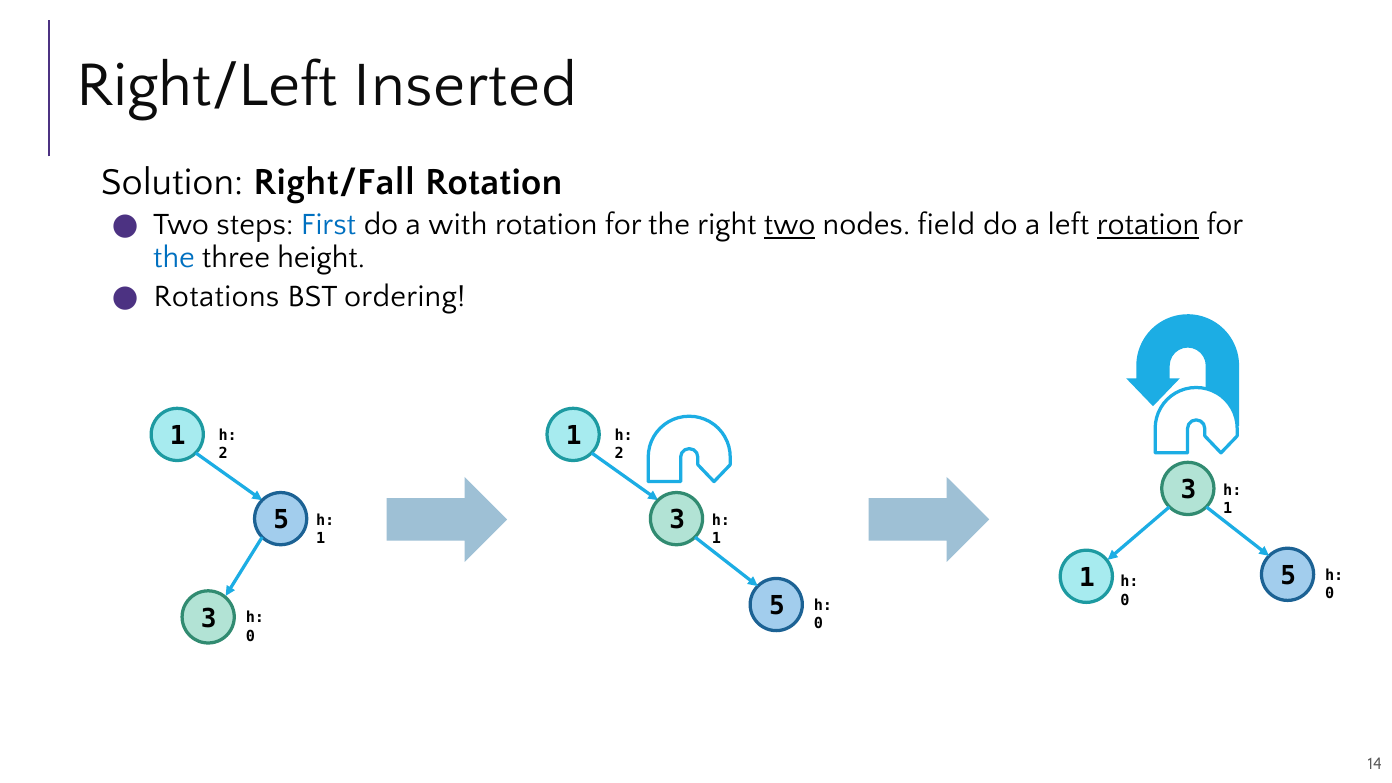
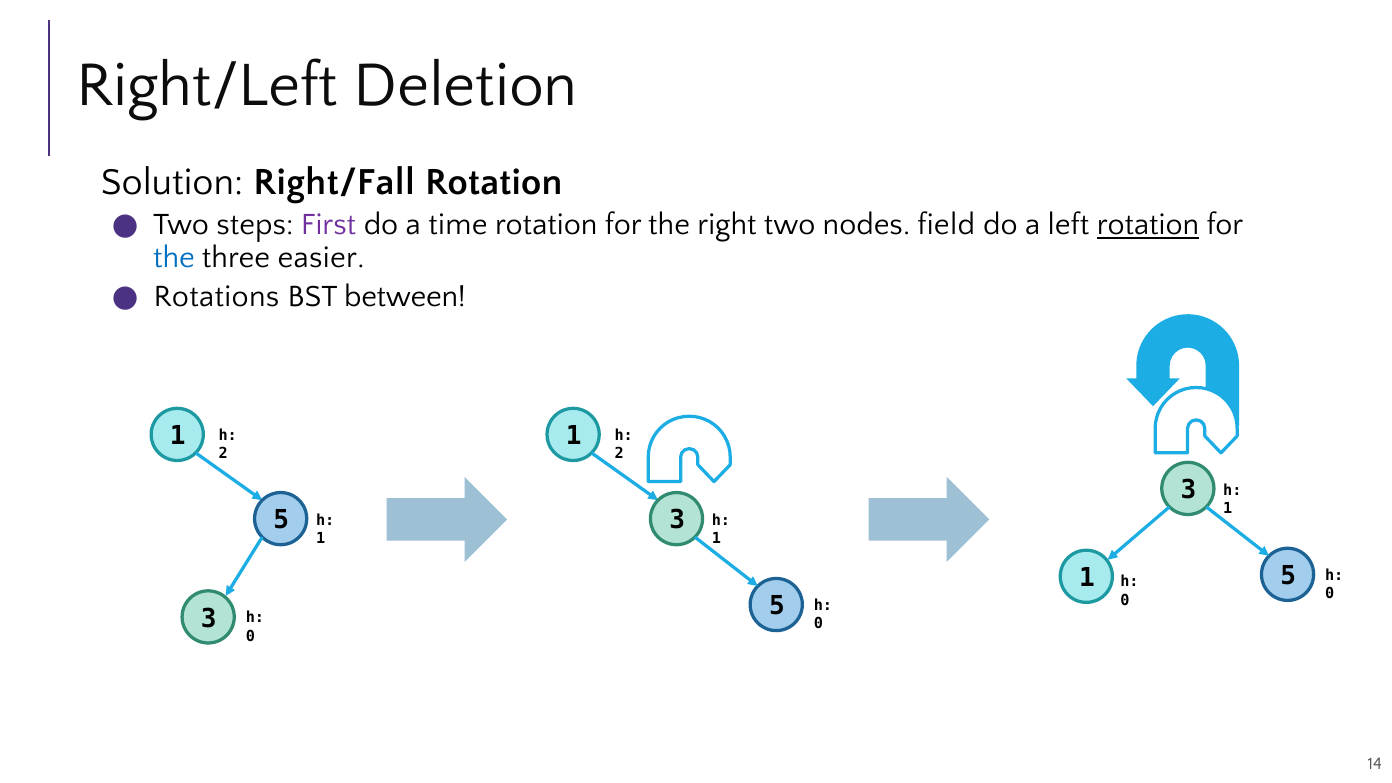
Inserted: Inserted -> Deletion
First colour: blue -> purple
with: with -> time
two at (790, 225) underline: present -> none
height: height -> easier
ordering: ordering -> between
